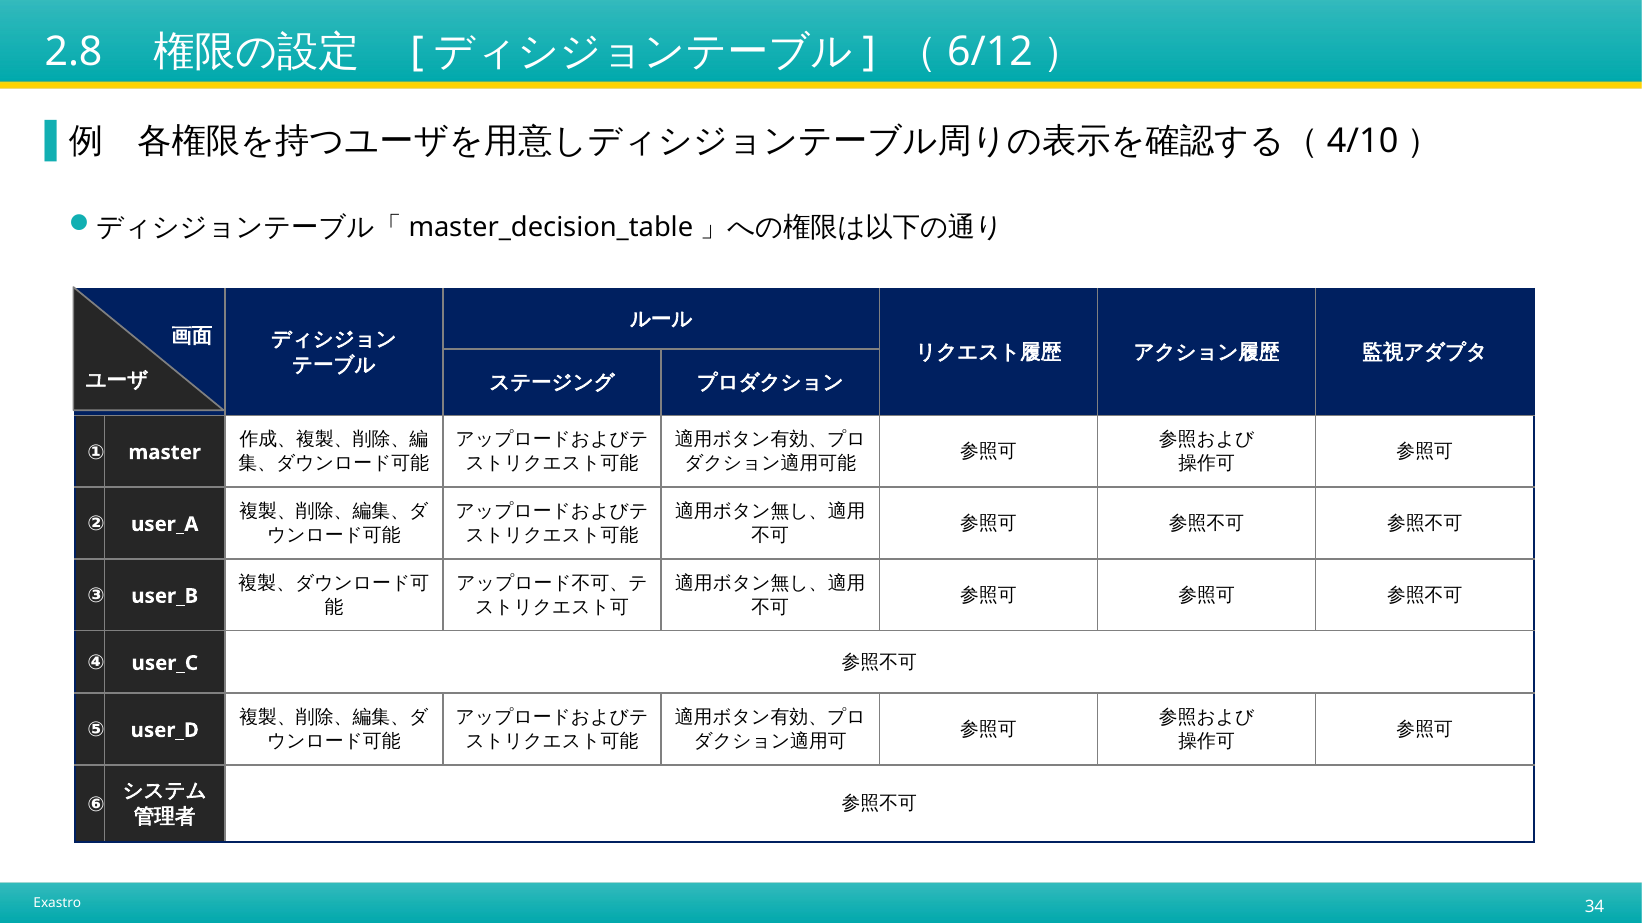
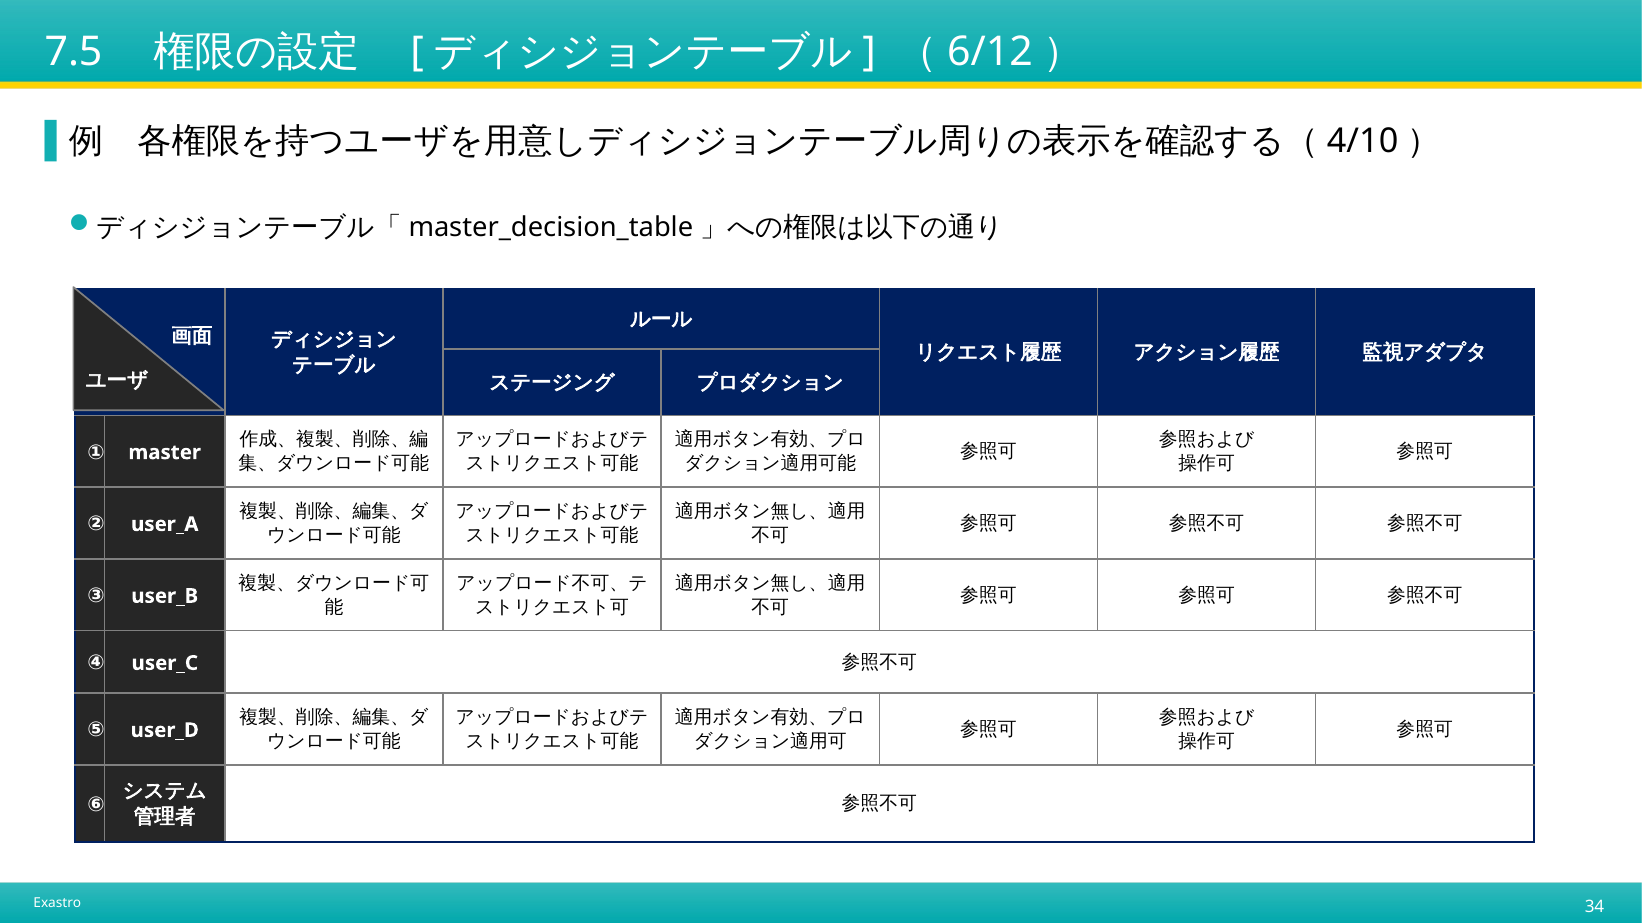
2.8: 2.8 -> 7.5
